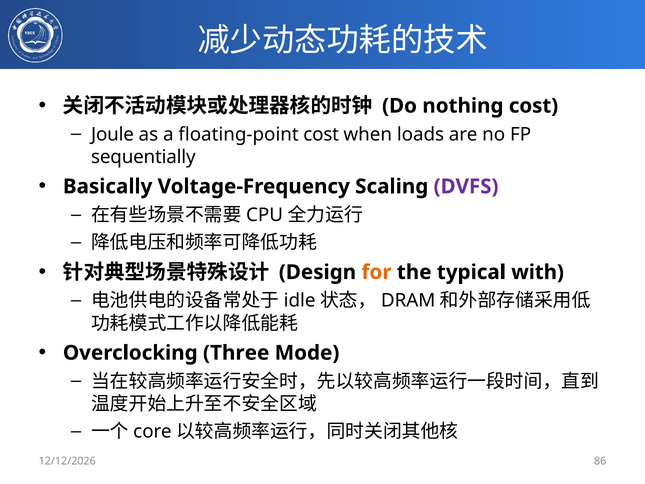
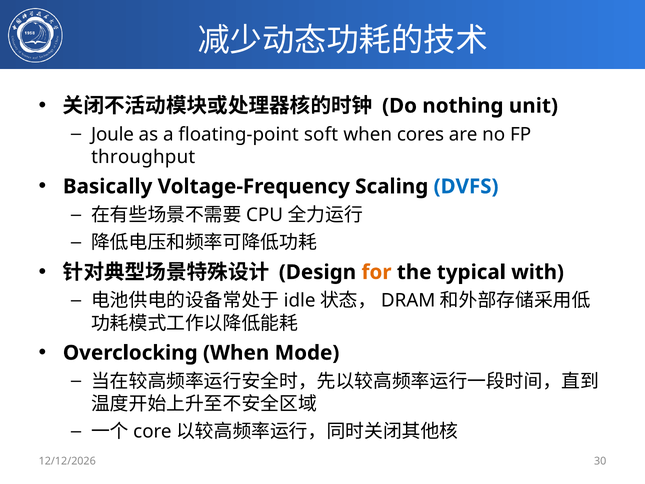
nothing cost: cost -> unit
floating-point cost: cost -> soft
loads: loads -> cores
sequentially: sequentially -> throughput
DVFS colour: purple -> blue
Overclocking Three: Three -> When
86: 86 -> 30
